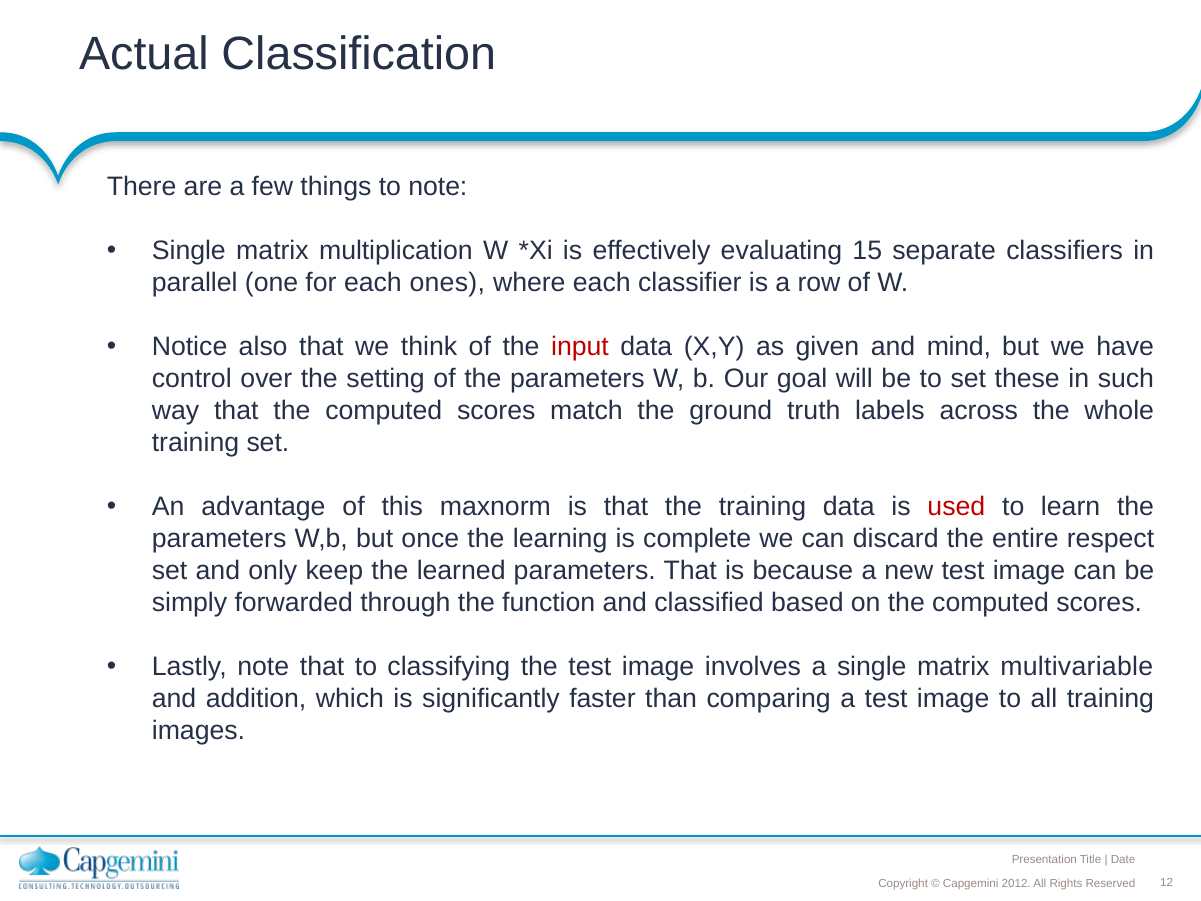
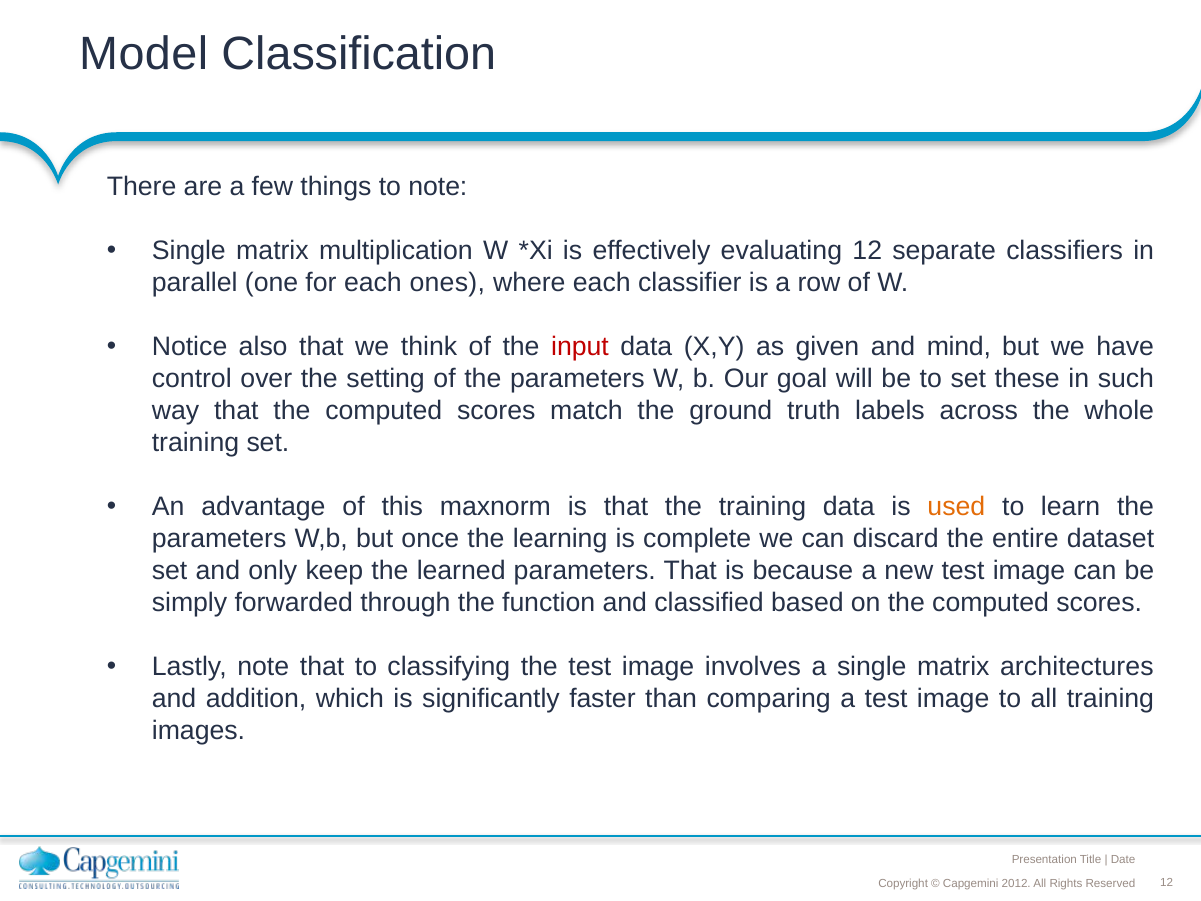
Actual: Actual -> Model
evaluating 15: 15 -> 12
used colour: red -> orange
respect: respect -> dataset
multivariable: multivariable -> architectures
